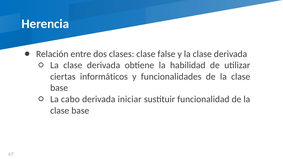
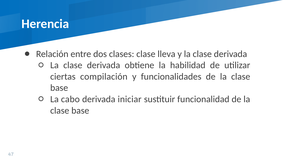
false: false -> lleva
informáticos: informáticos -> compilación
